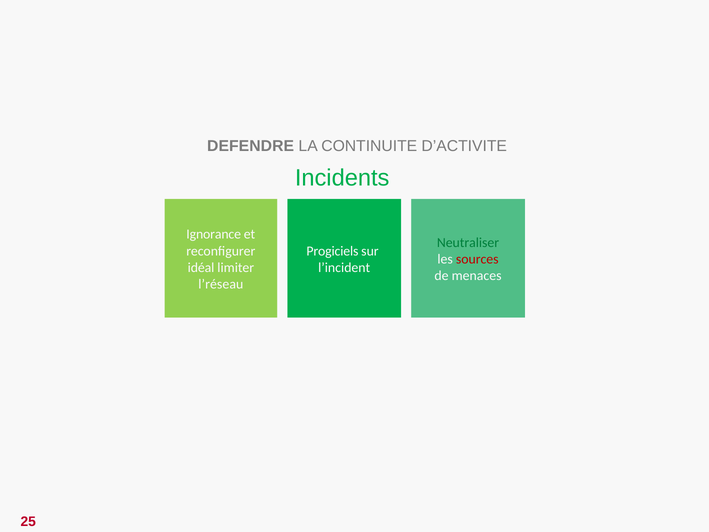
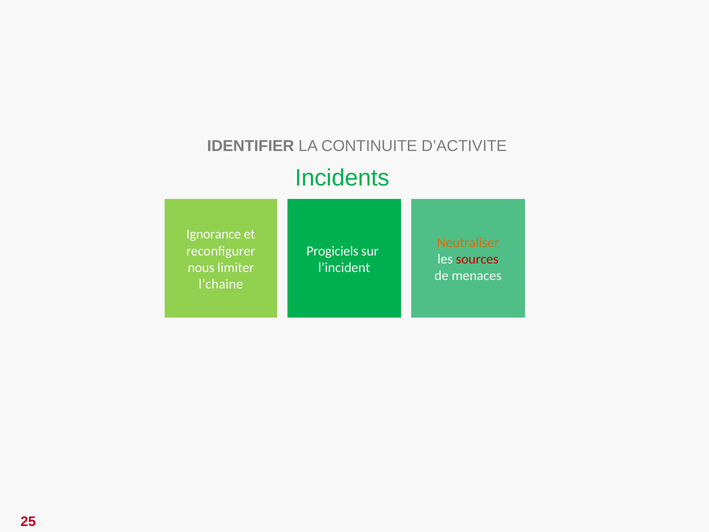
DEFENDRE: DEFENDRE -> IDENTIFIER
Neutraliser colour: green -> orange
idéal: idéal -> nous
l’réseau: l’réseau -> l’chaine
